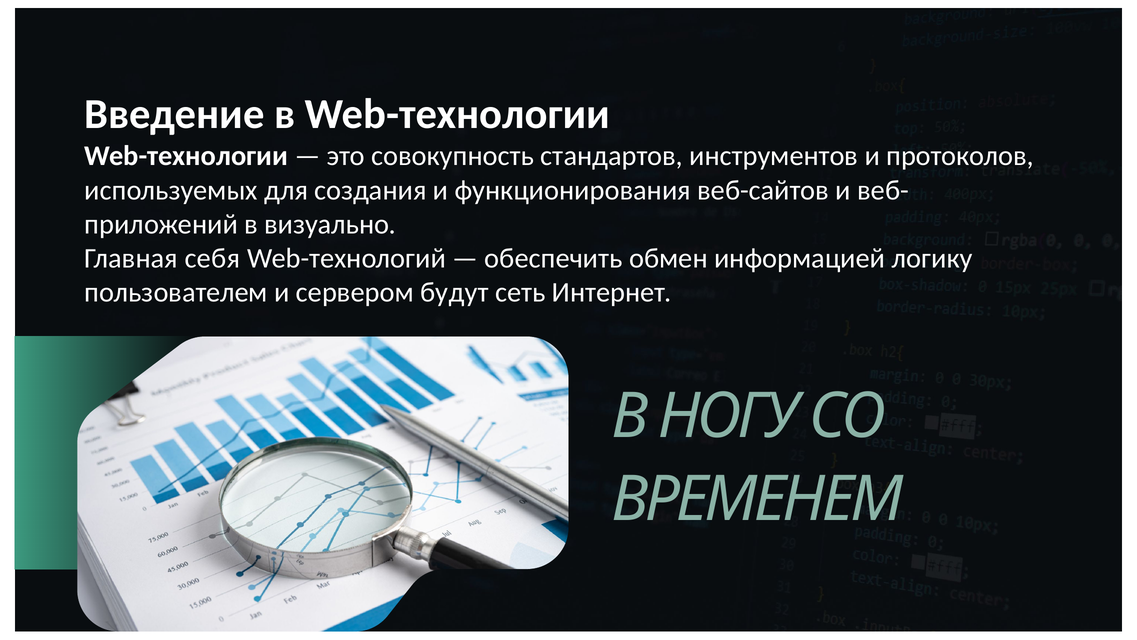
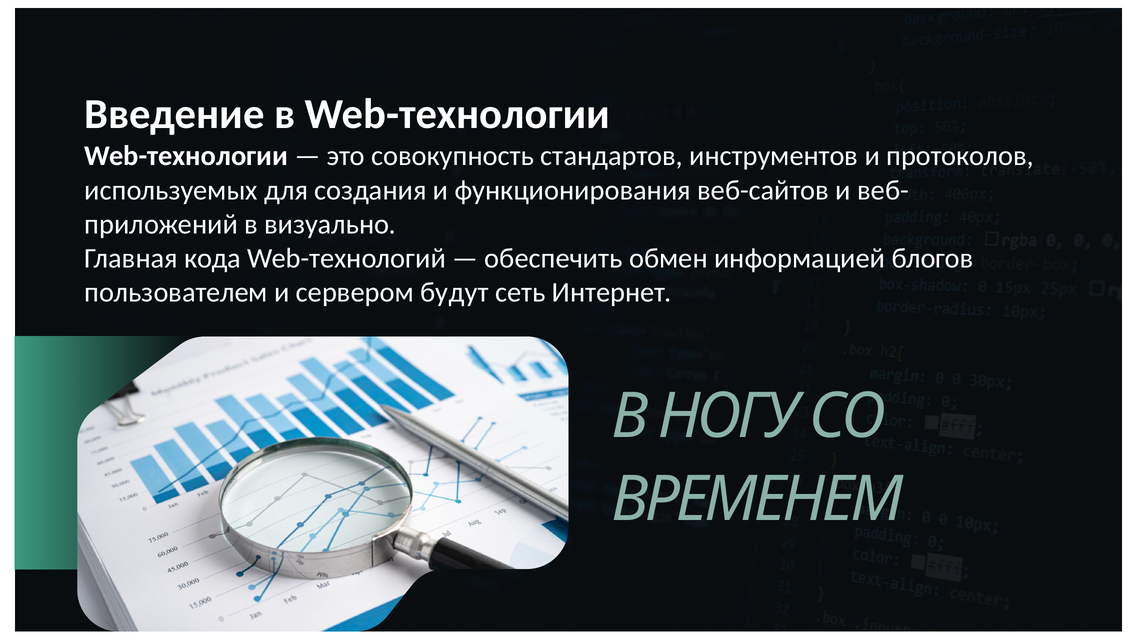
себя: себя -> кода
логику: логику -> блогов
